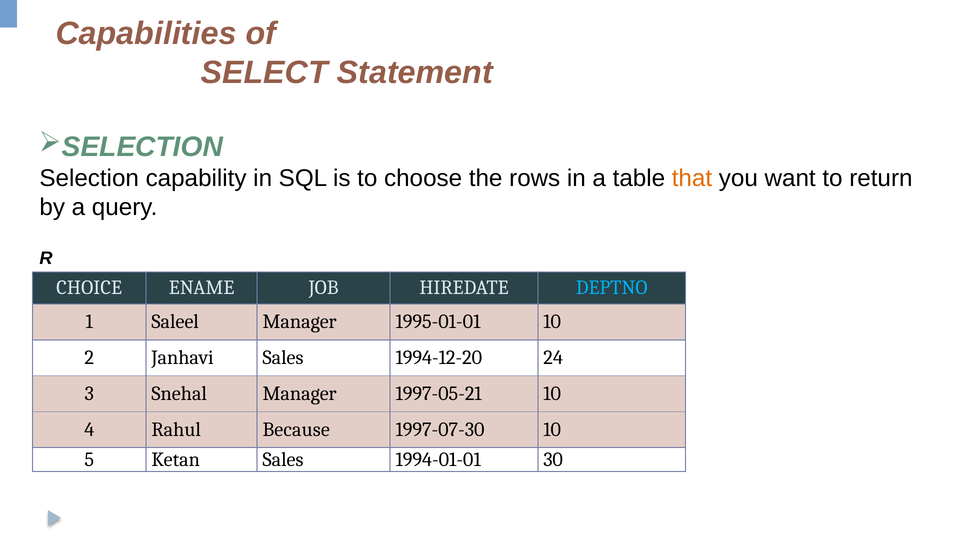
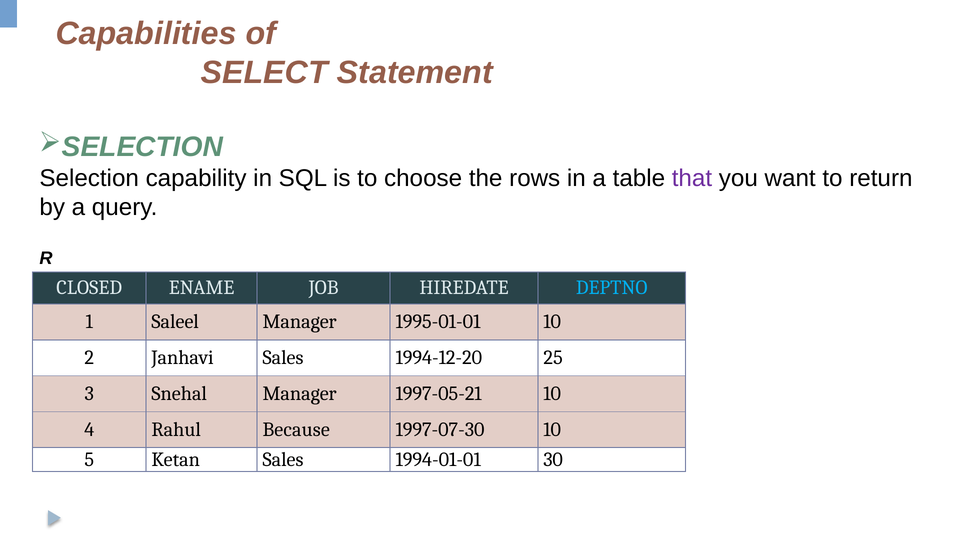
that colour: orange -> purple
CHOICE: CHOICE -> CLOSED
24: 24 -> 25
